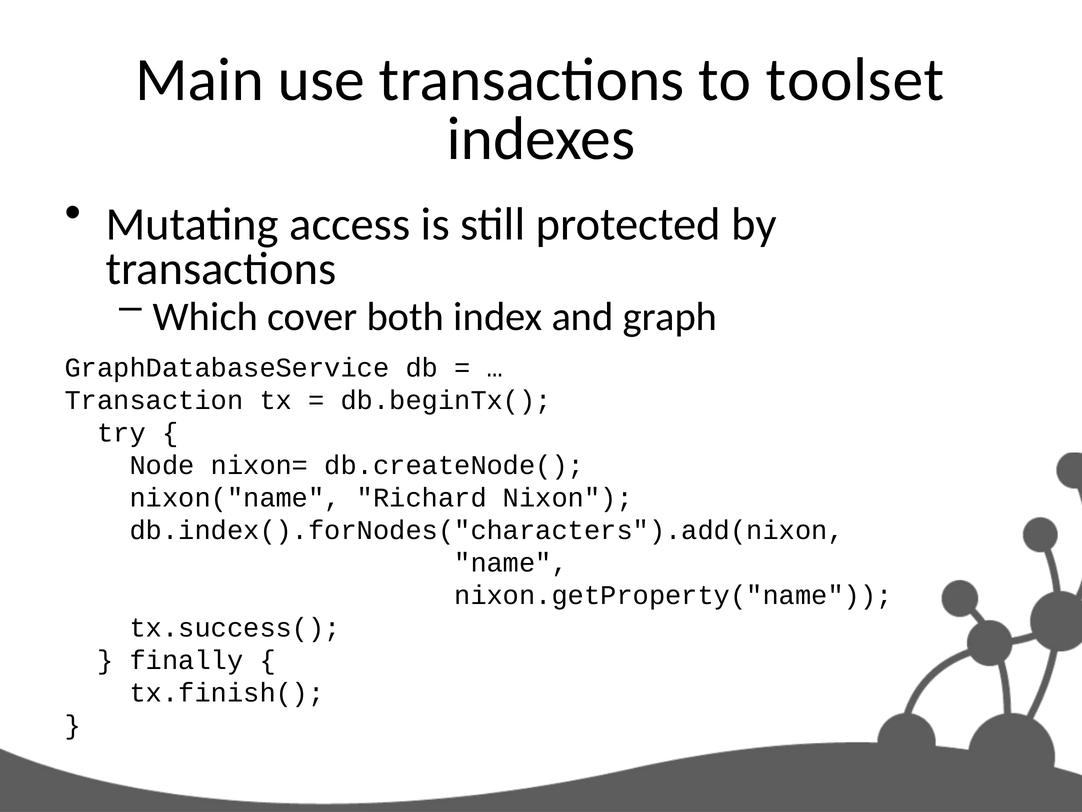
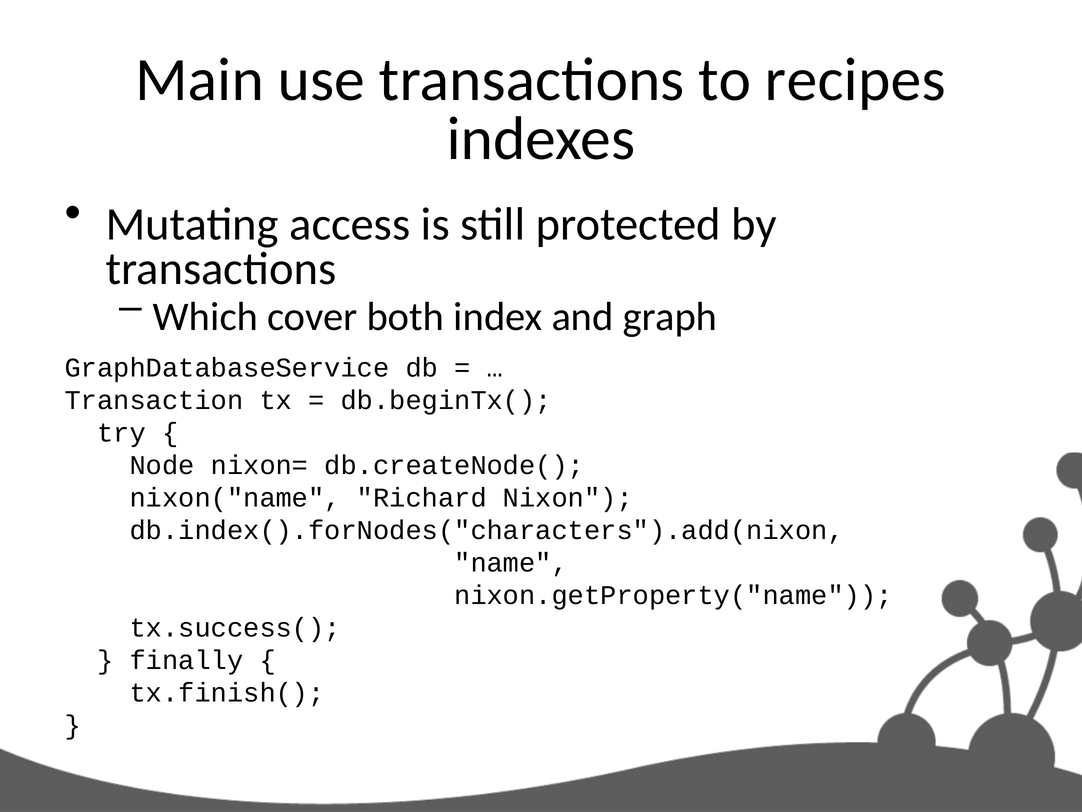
toolset: toolset -> recipes
